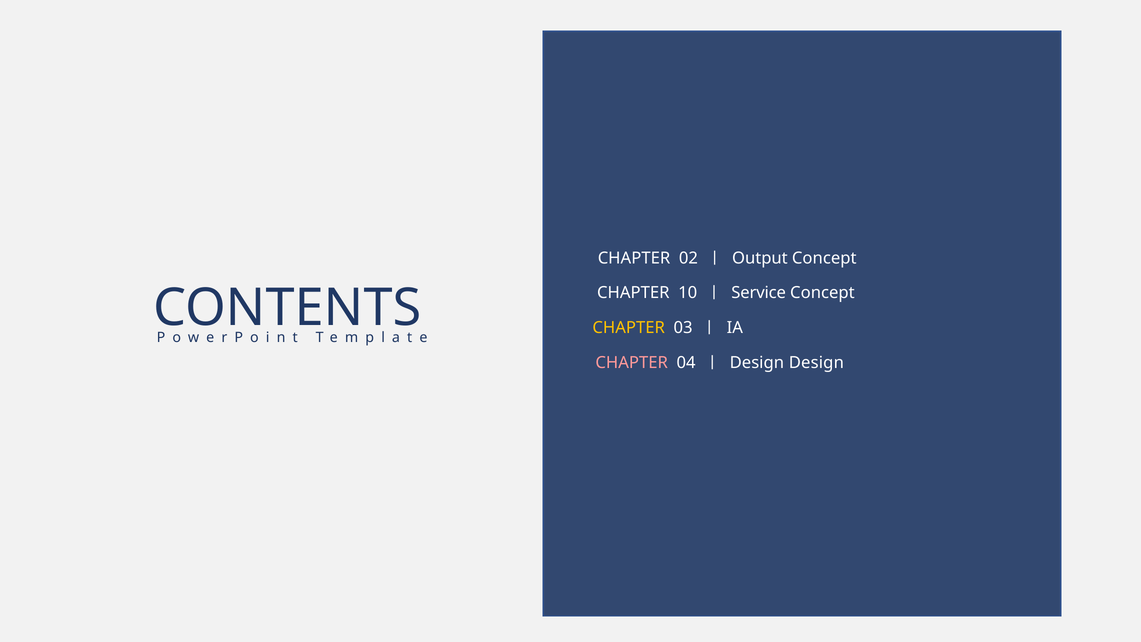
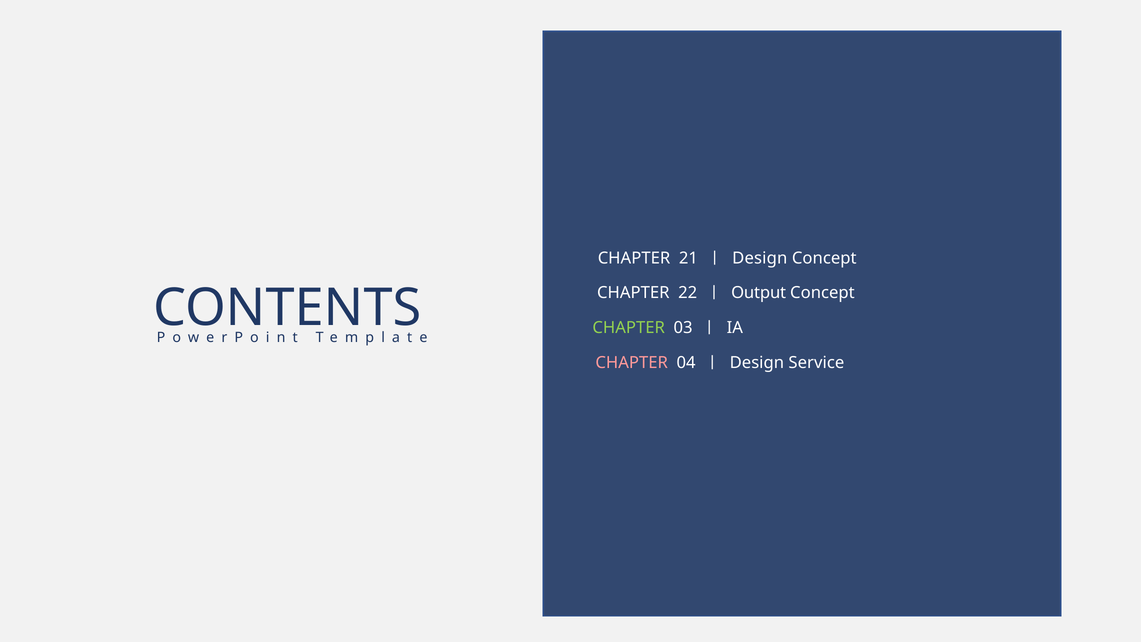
02: 02 -> 21
Output at (760, 258): Output -> Design
10: 10 -> 22
Service: Service -> Output
CHAPTER at (629, 328) colour: yellow -> light green
Design Design: Design -> Service
